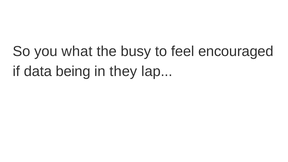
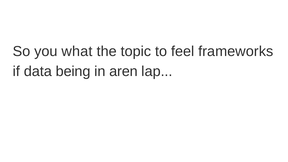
busy: busy -> topic
encouraged: encouraged -> frameworks
they: they -> aren
